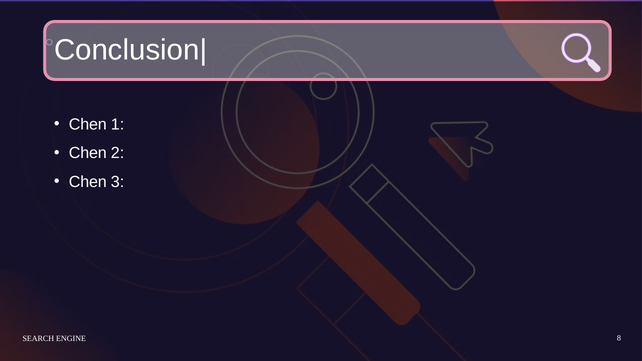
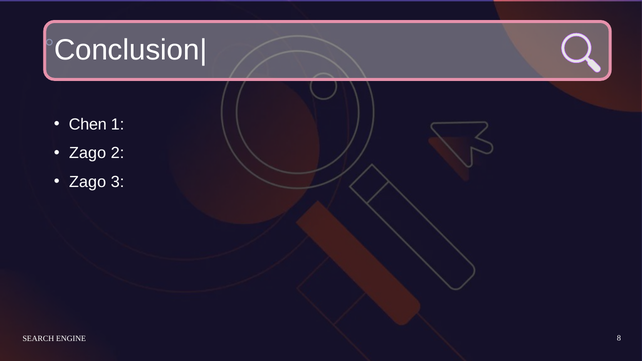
Chen at (88, 153): Chen -> Zago
Chen at (88, 182): Chen -> Zago
